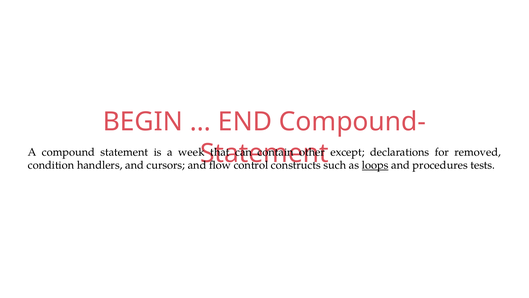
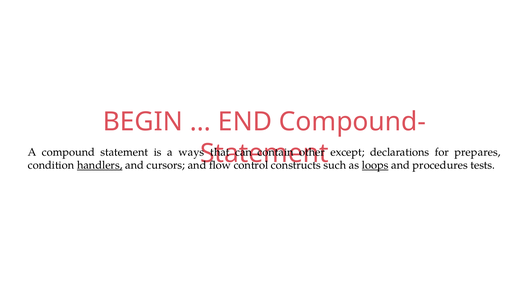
week: week -> ways
removed: removed -> prepares
handlers underline: none -> present
